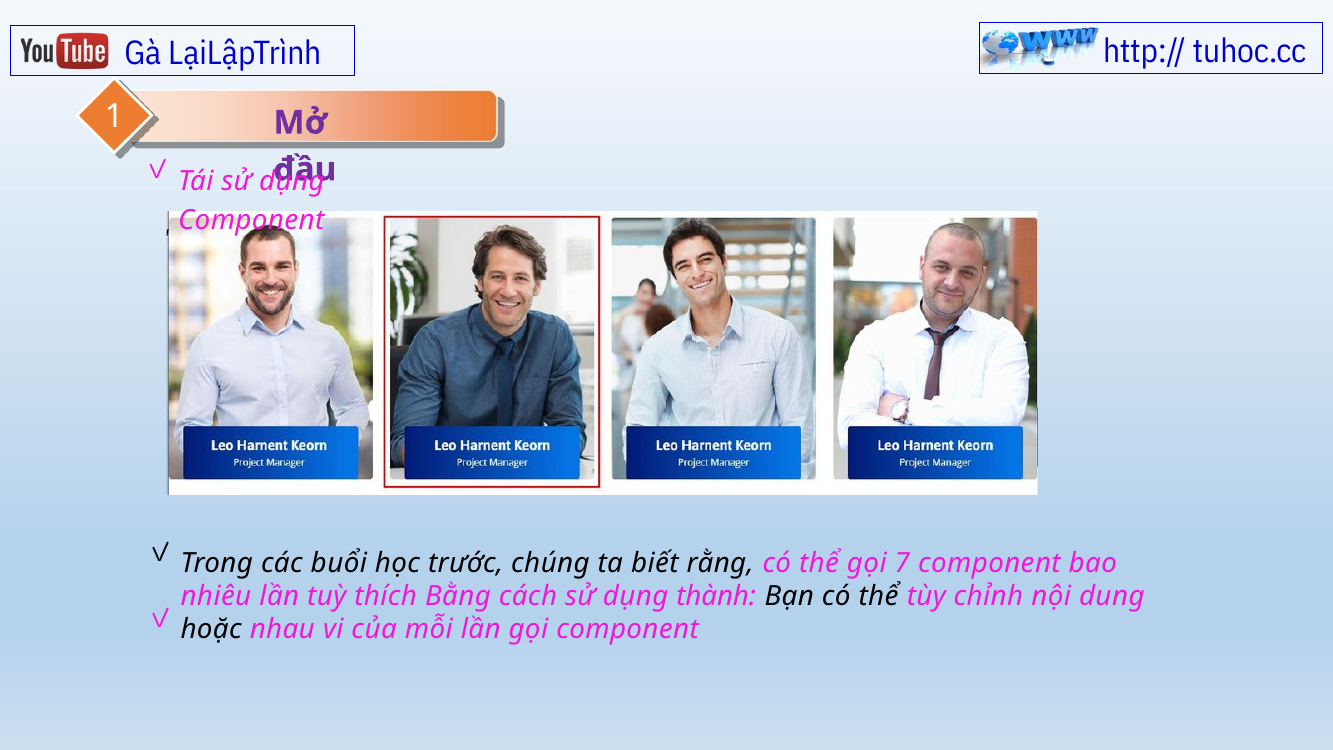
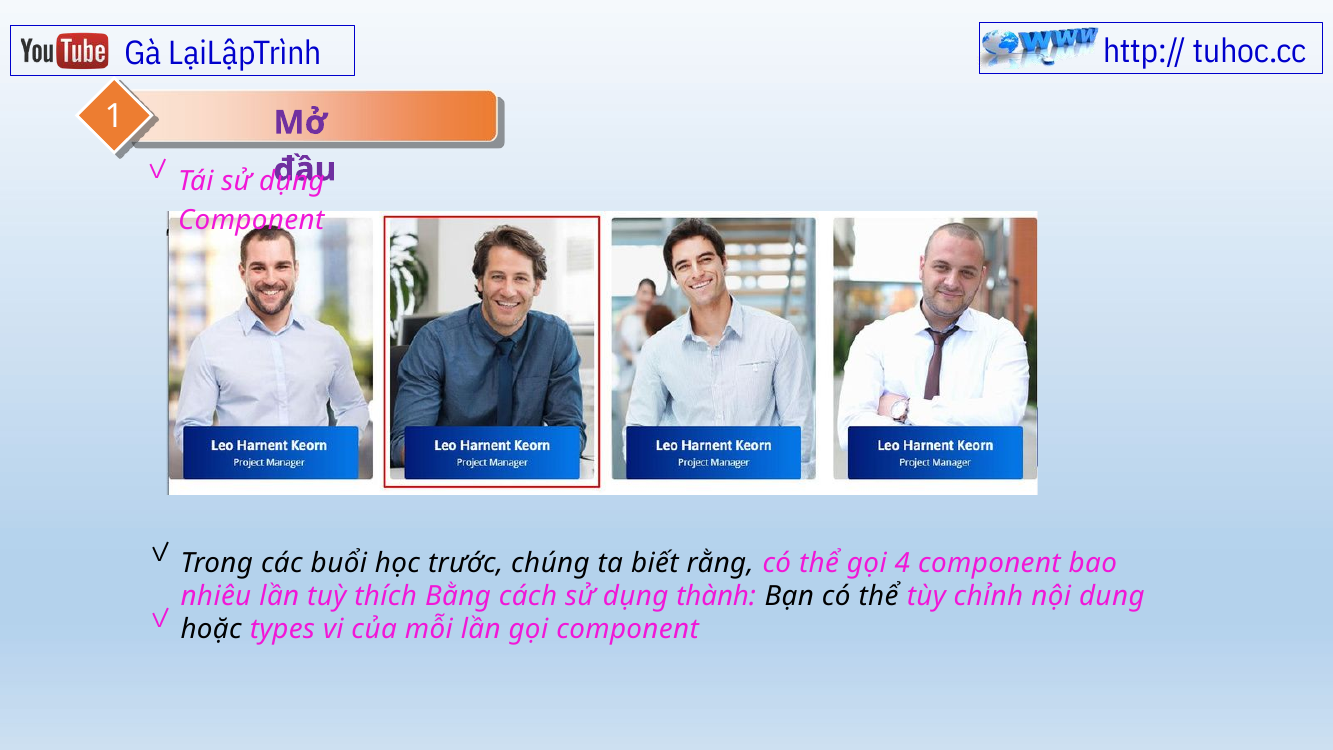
7: 7 -> 4
nhau: nhau -> types
